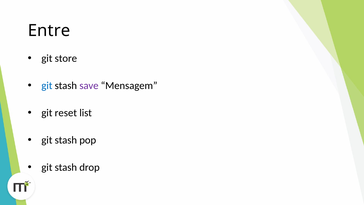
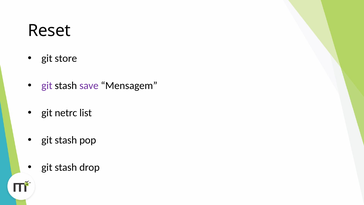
Entre: Entre -> Reset
git at (47, 85) colour: blue -> purple
reset: reset -> netrc
